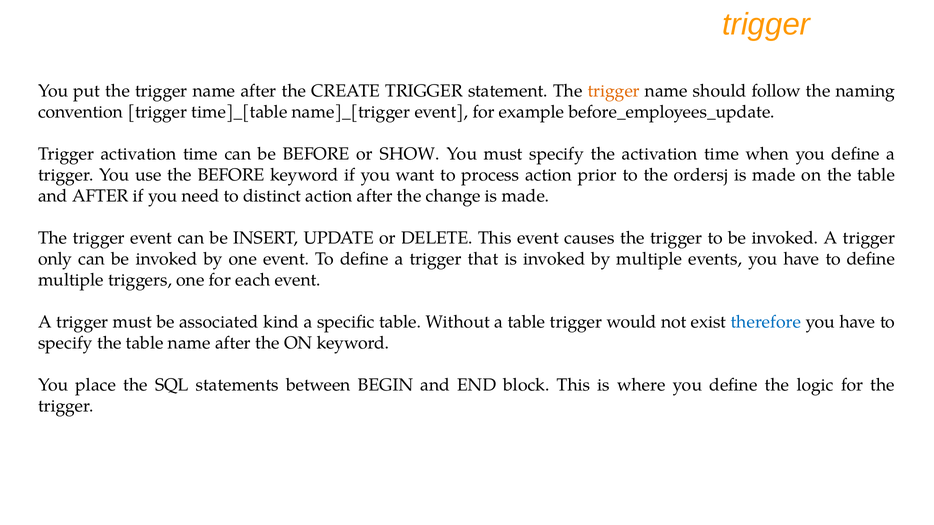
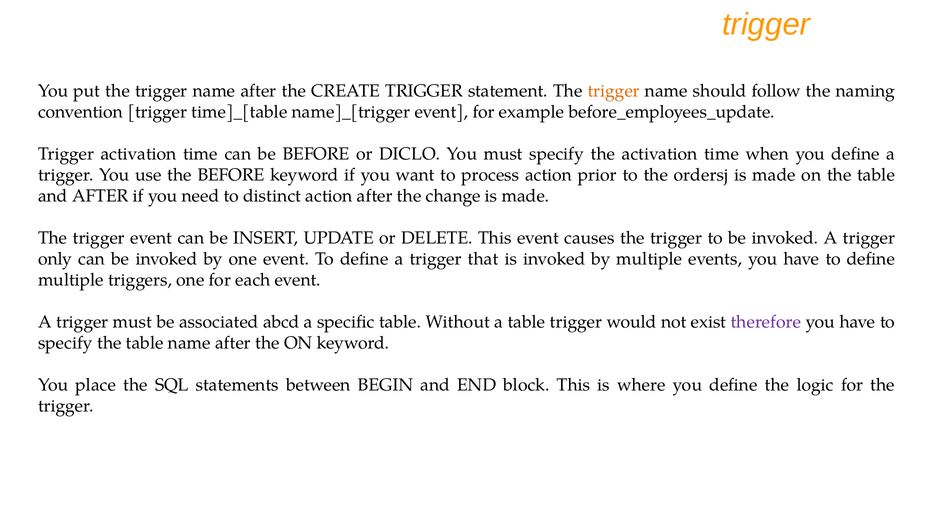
SHOW: SHOW -> DICLO
kind: kind -> abcd
therefore colour: blue -> purple
